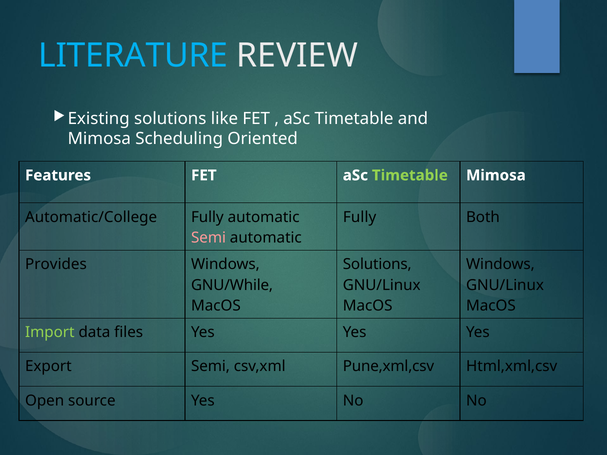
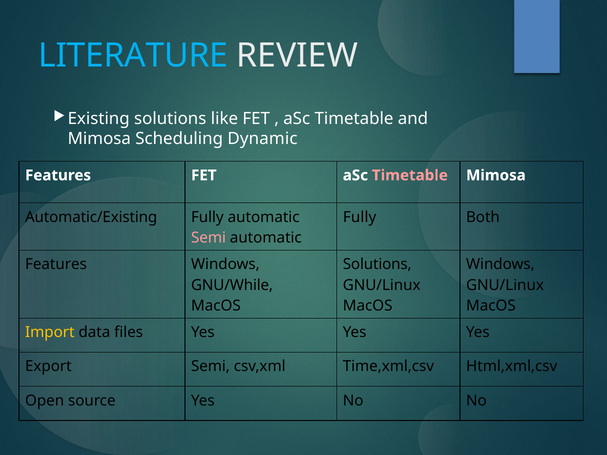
Oriented: Oriented -> Dynamic
Timetable at (410, 175) colour: light green -> pink
Automatic/College: Automatic/College -> Automatic/Existing
Provides at (56, 265): Provides -> Features
Import colour: light green -> yellow
Pune,xml,csv: Pune,xml,csv -> Time,xml,csv
